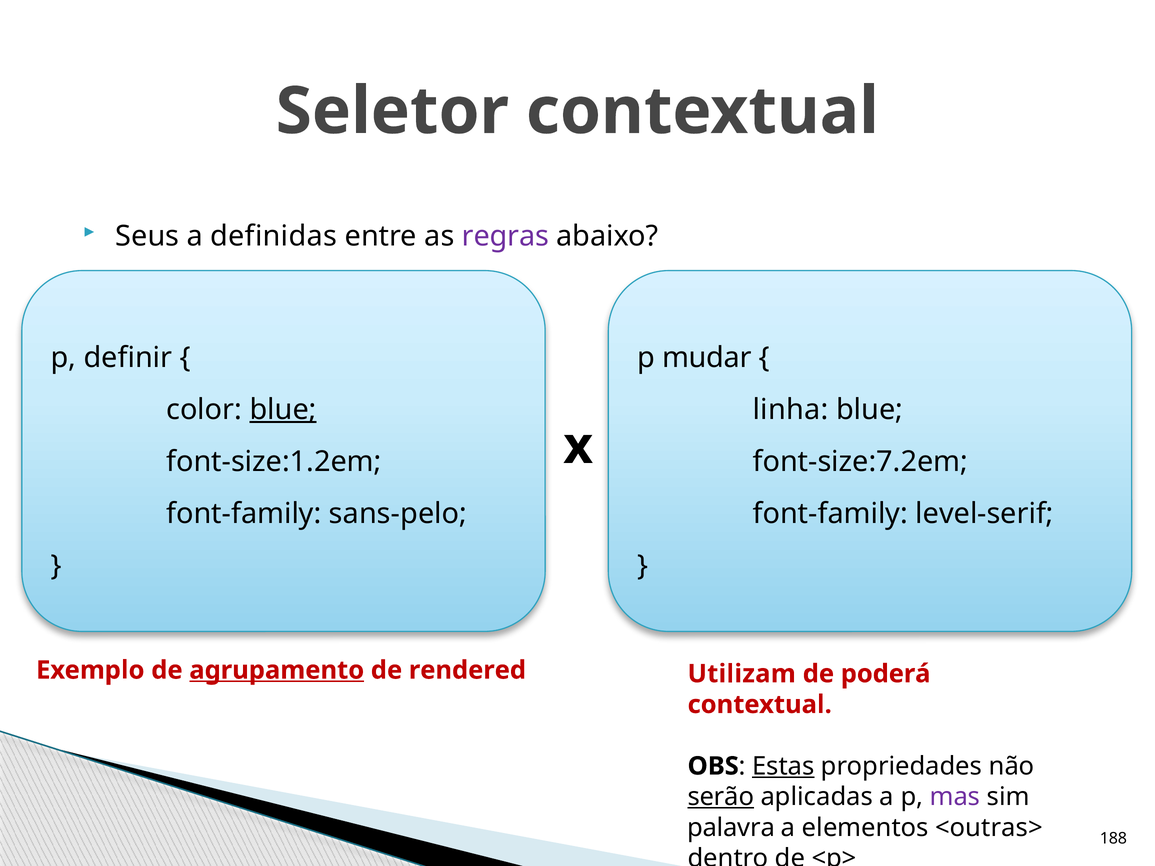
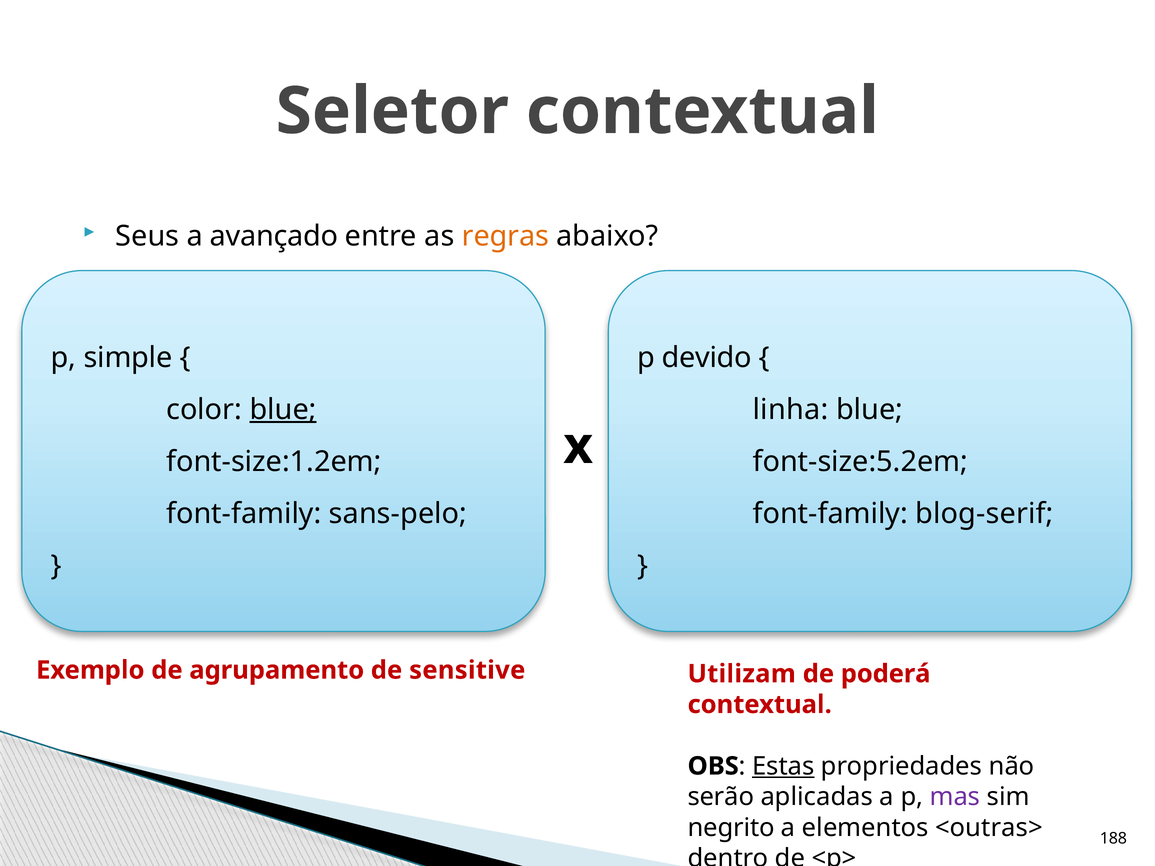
definidas: definidas -> avançado
regras colour: purple -> orange
definir: definir -> simple
mudar: mudar -> devido
font-size:7.2em: font-size:7.2em -> font-size:5.2em
level-serif: level-serif -> blog-serif
agrupamento underline: present -> none
rendered: rendered -> sensitive
serão underline: present -> none
palavra: palavra -> negrito
